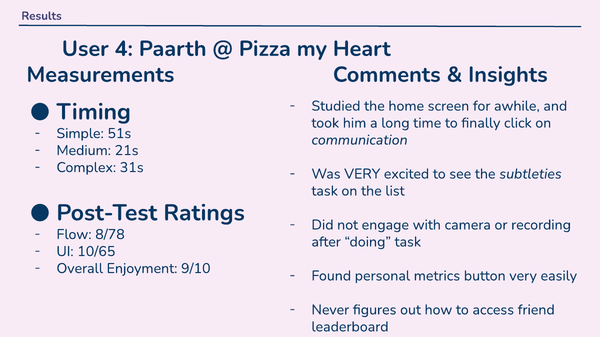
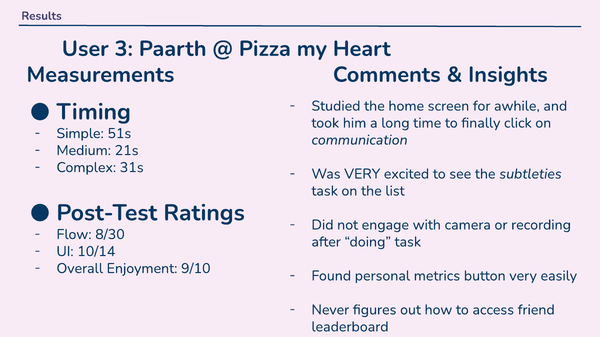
4: 4 -> 3
8/78: 8/78 -> 8/30
10/65: 10/65 -> 10/14
